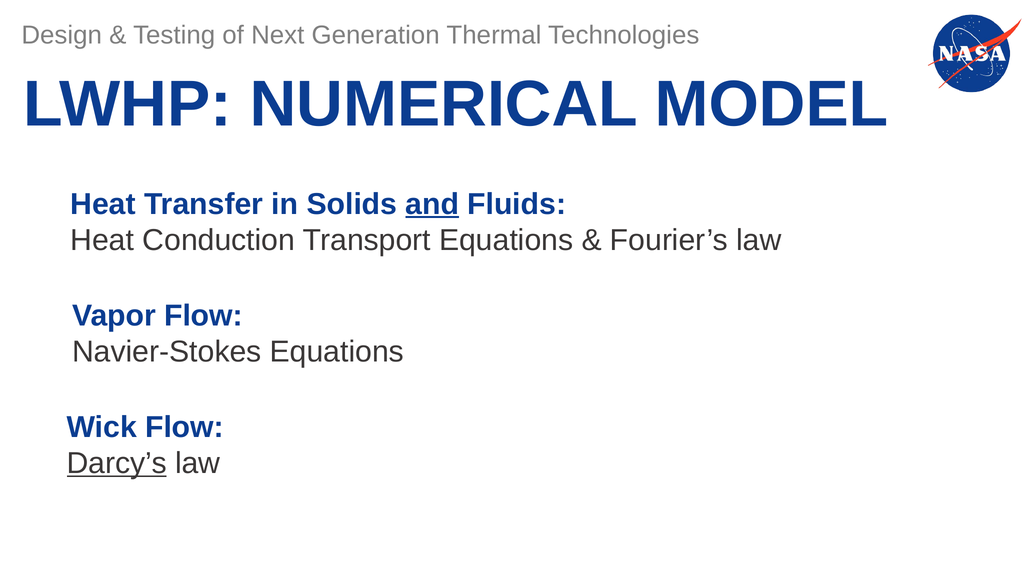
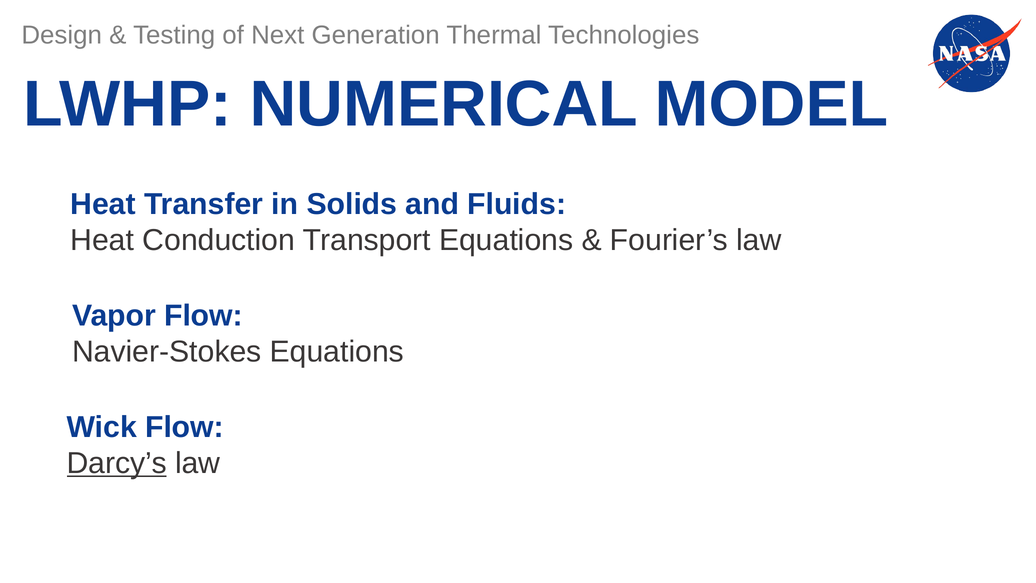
and underline: present -> none
